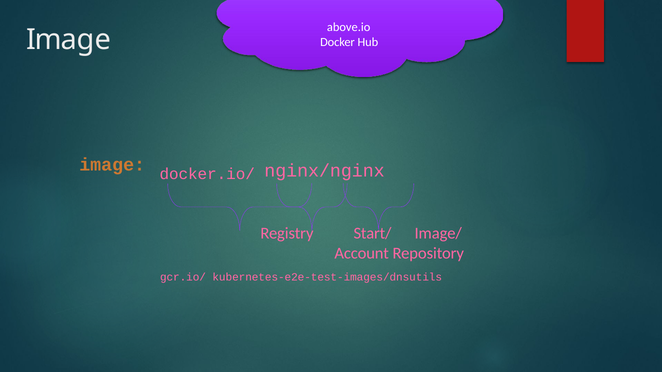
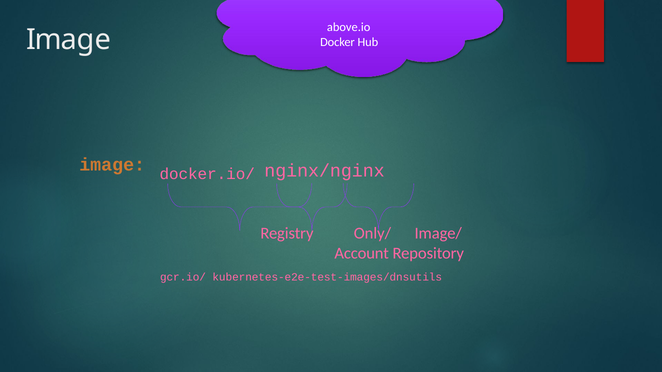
Start/: Start/ -> Only/
